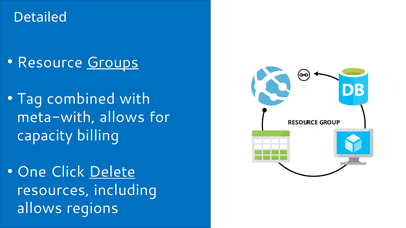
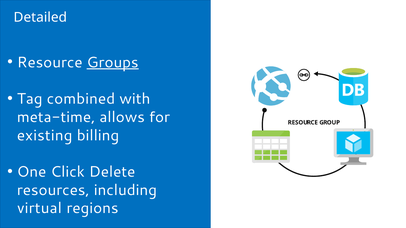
meta-with: meta-with -> meta-time
capacity: capacity -> existing
Delete underline: present -> none
allows at (40, 209): allows -> virtual
